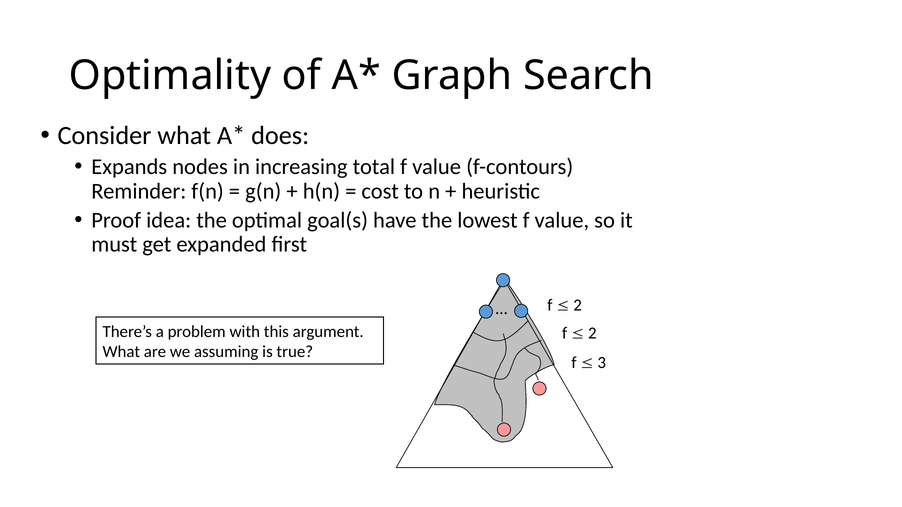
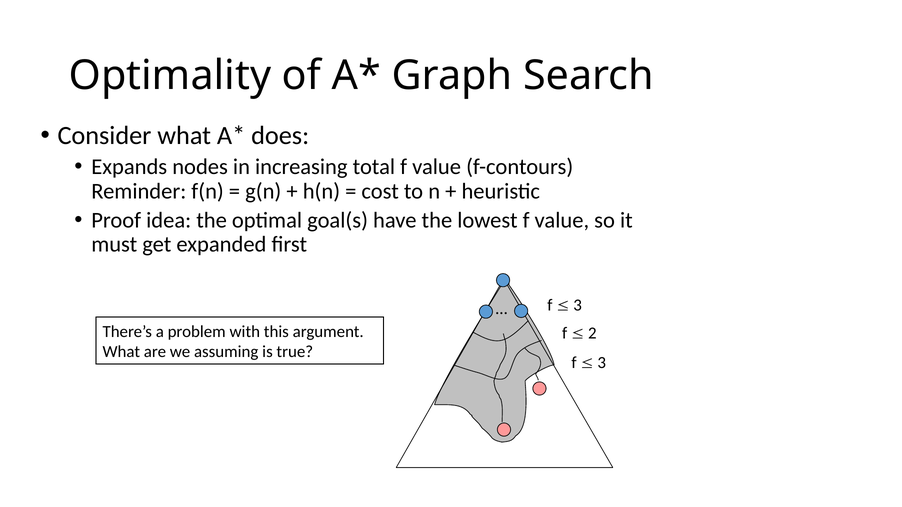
2 at (578, 306): 2 -> 3
